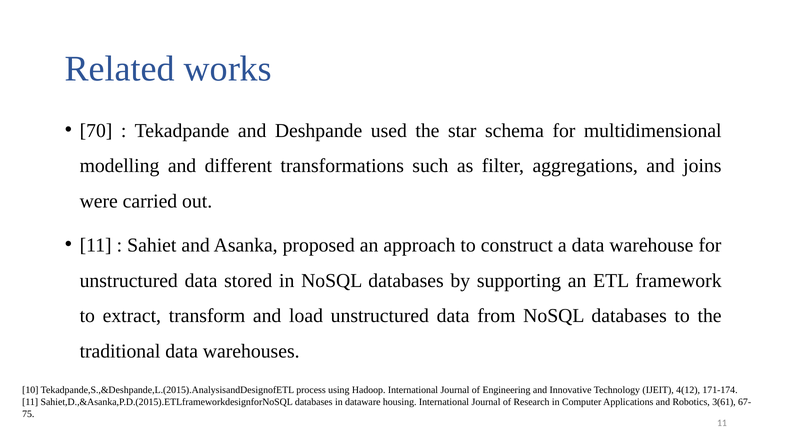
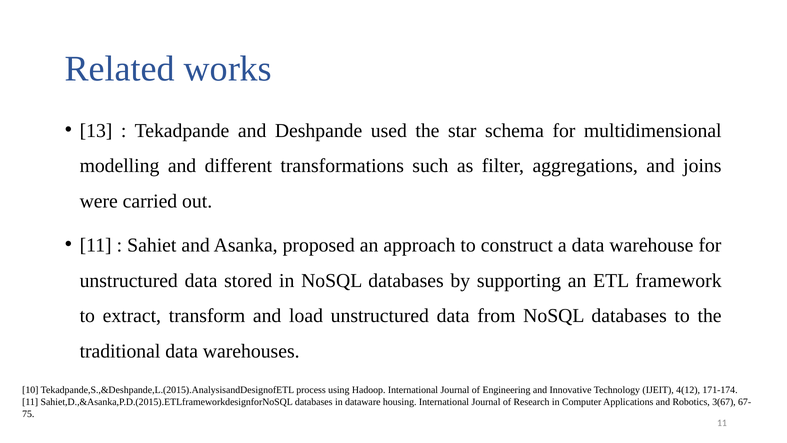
70: 70 -> 13
3(61: 3(61 -> 3(67
